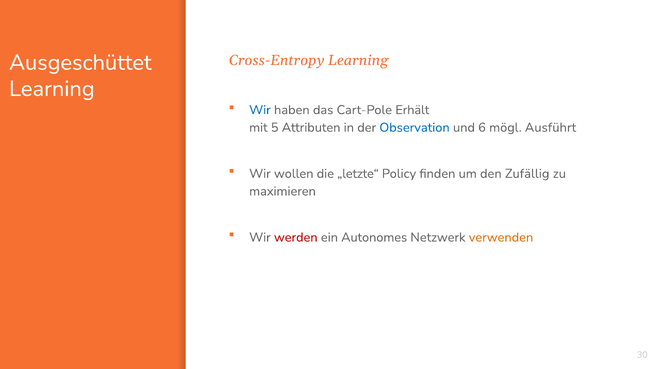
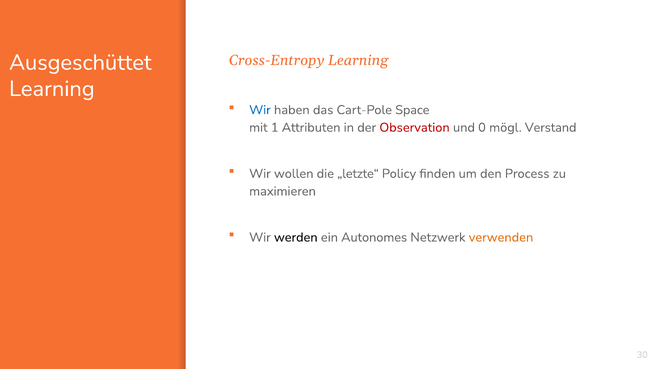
Erhält: Erhält -> Space
5: 5 -> 1
Observation colour: blue -> red
6: 6 -> 0
Ausführt: Ausführt -> Verstand
Zufällig: Zufällig -> Process
werden colour: red -> black
